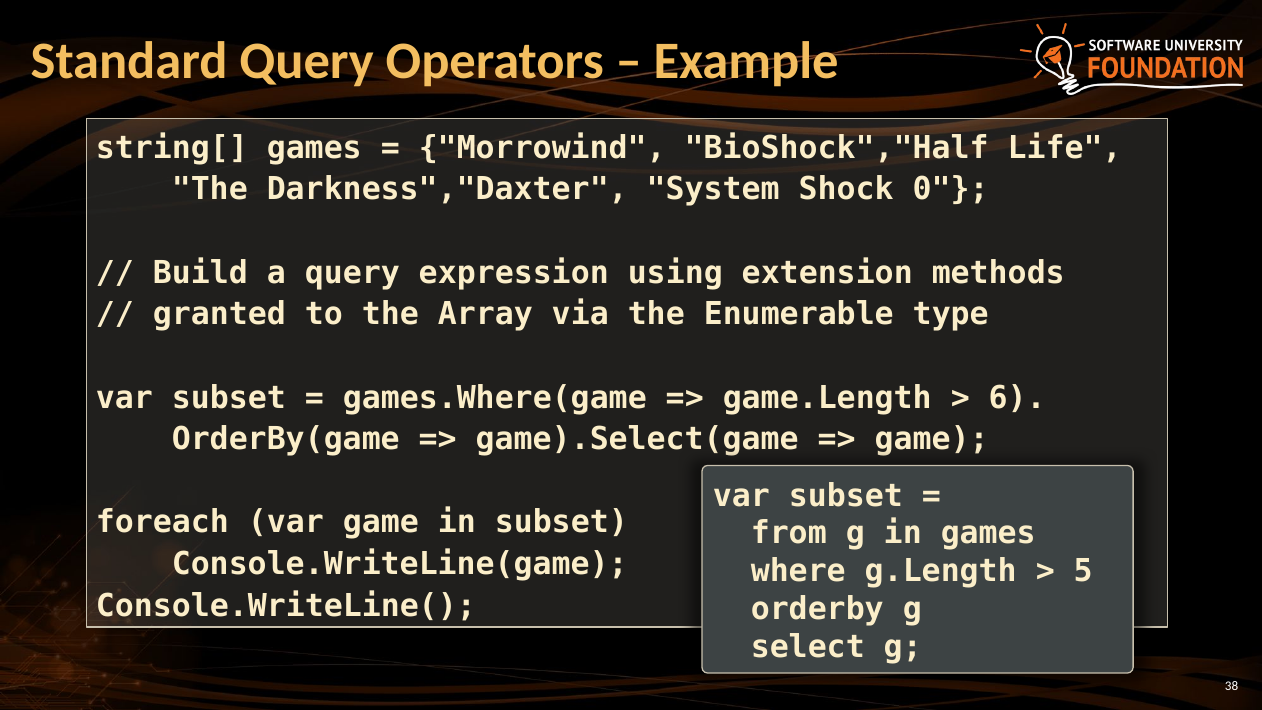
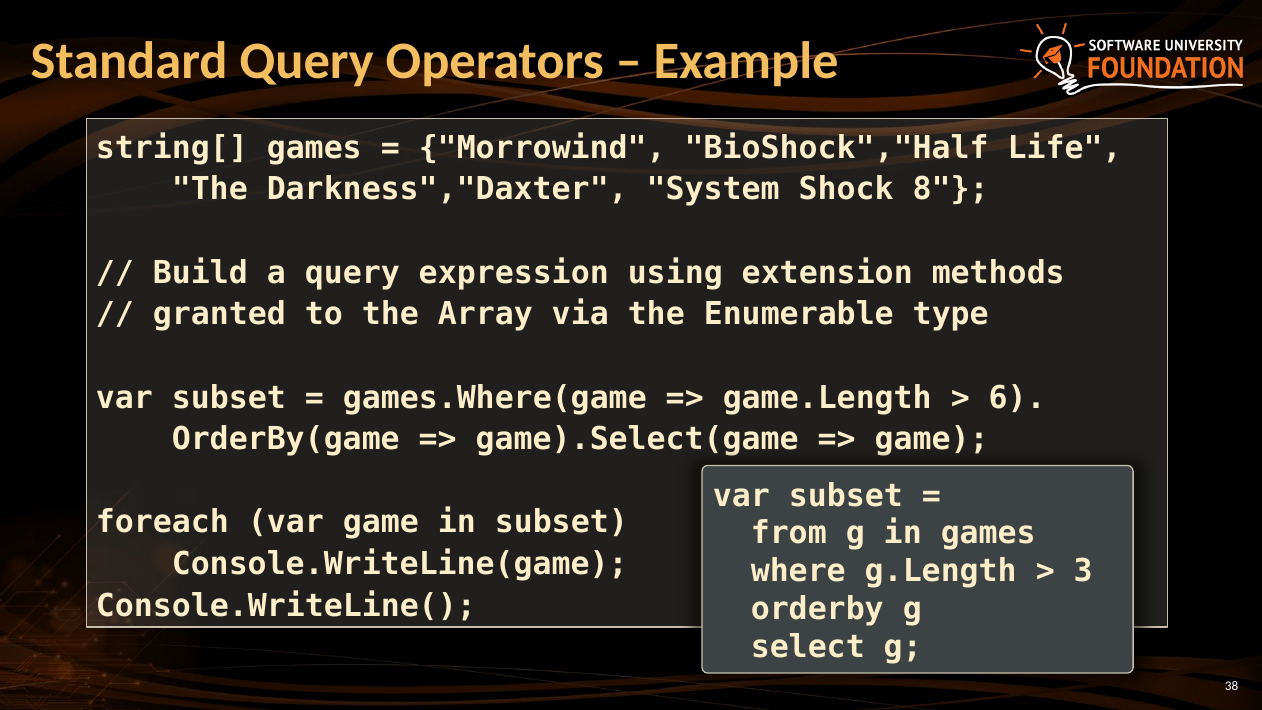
0: 0 -> 8
5: 5 -> 3
